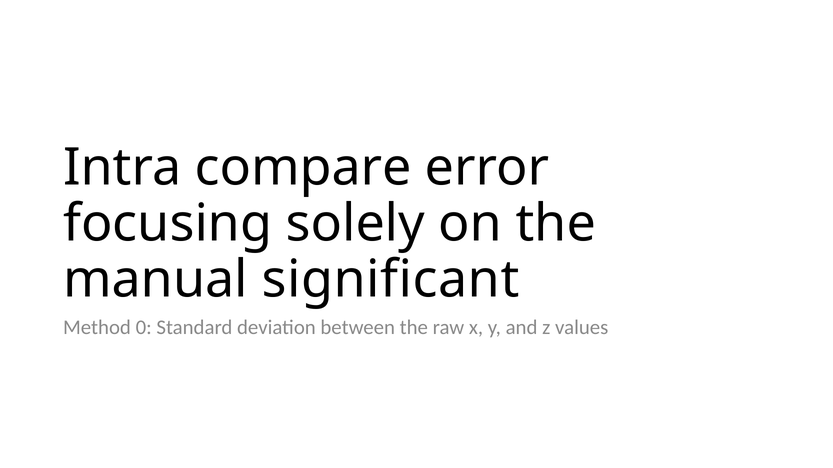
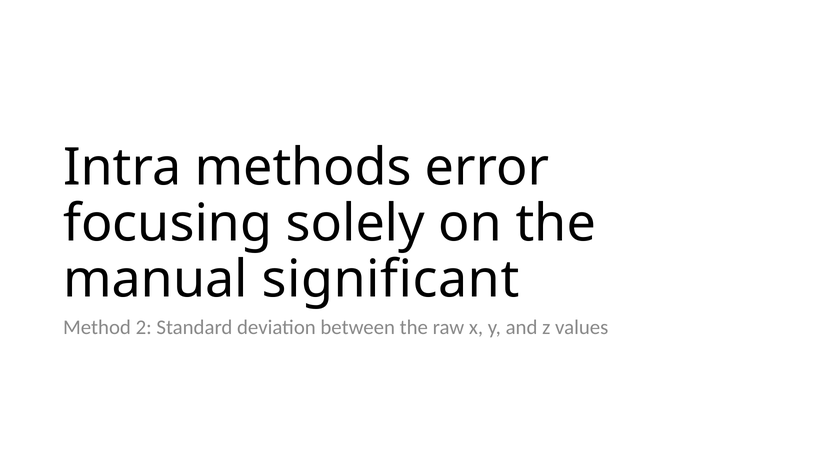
compare: compare -> methods
0: 0 -> 2
